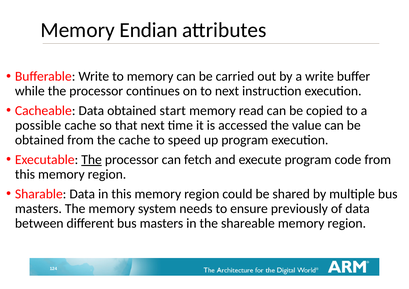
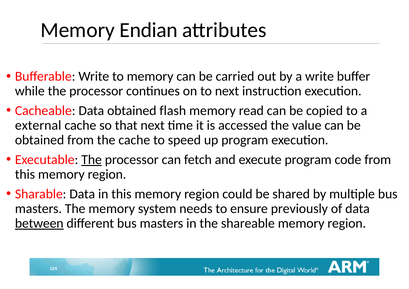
start: start -> flash
possible: possible -> external
between underline: none -> present
